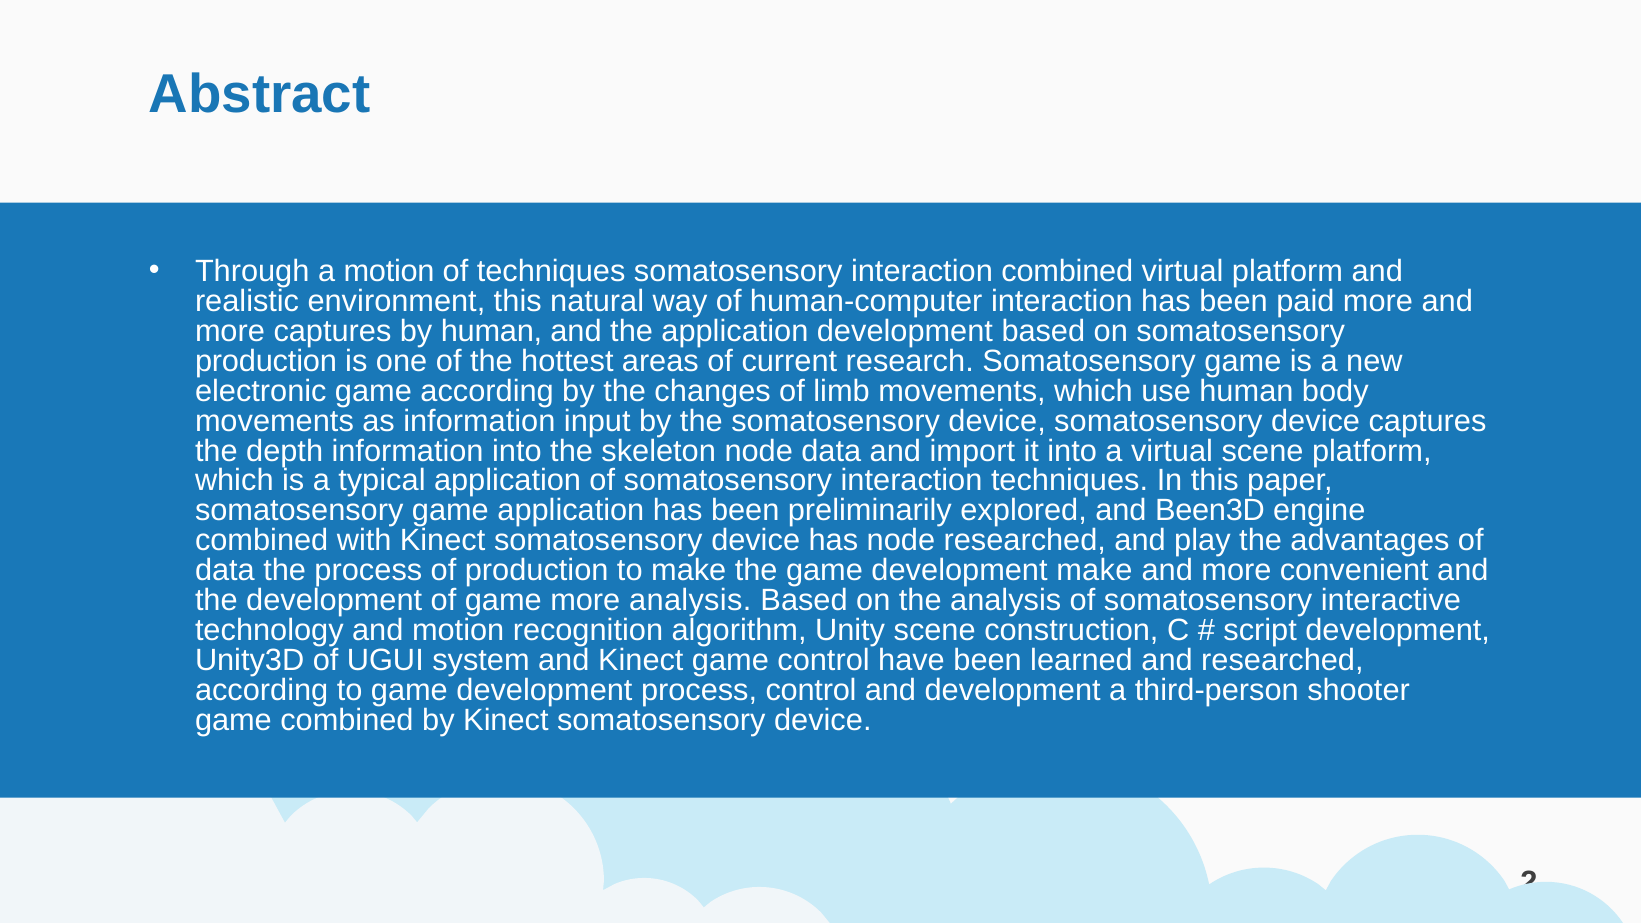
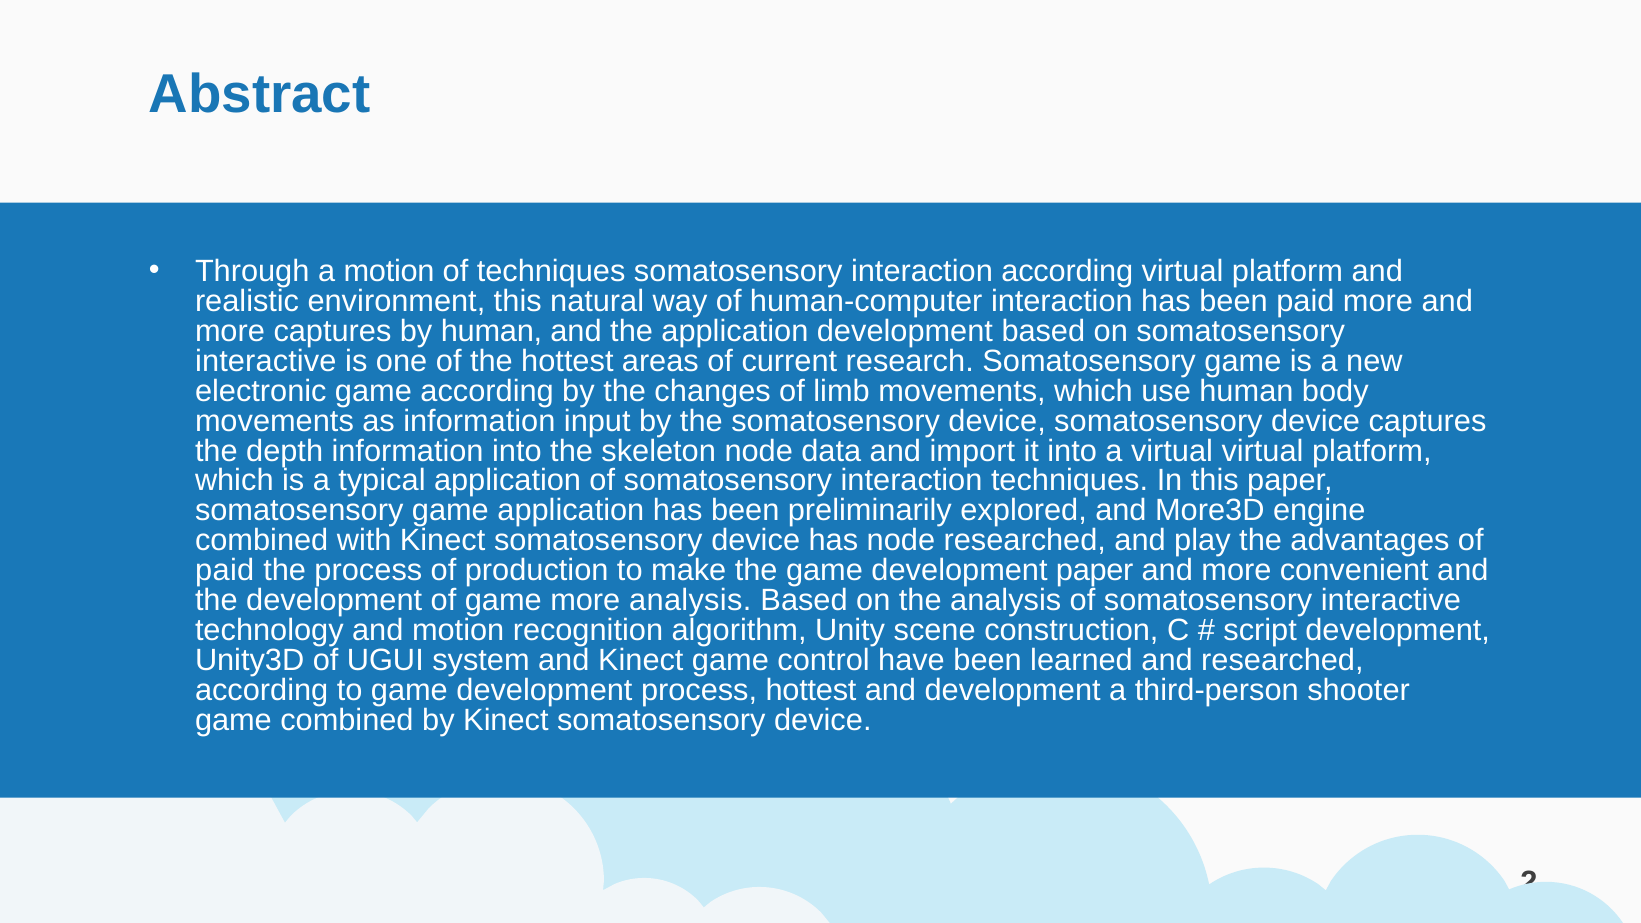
interaction combined: combined -> according
production at (266, 361): production -> interactive
virtual scene: scene -> virtual
Been3D: Been3D -> More3D
data at (225, 570): data -> paid
development make: make -> paper
process control: control -> hottest
